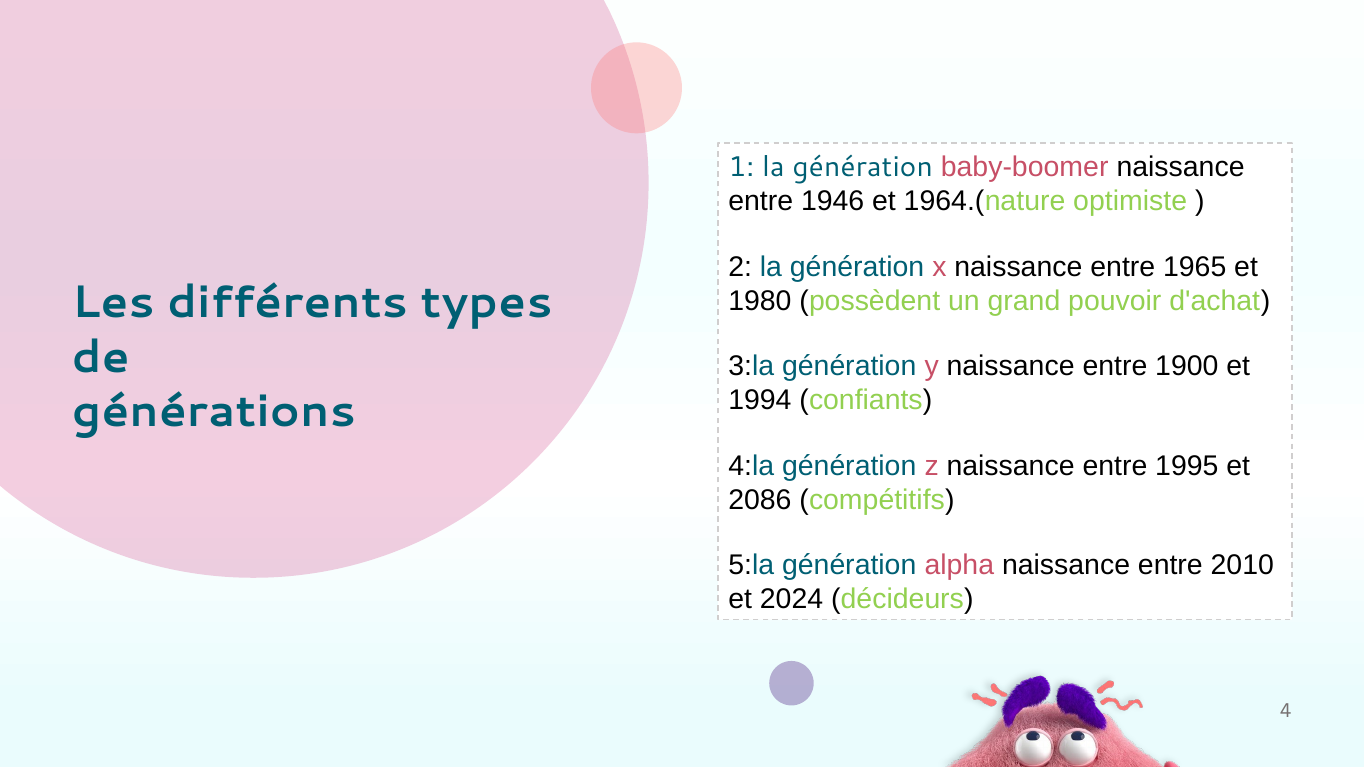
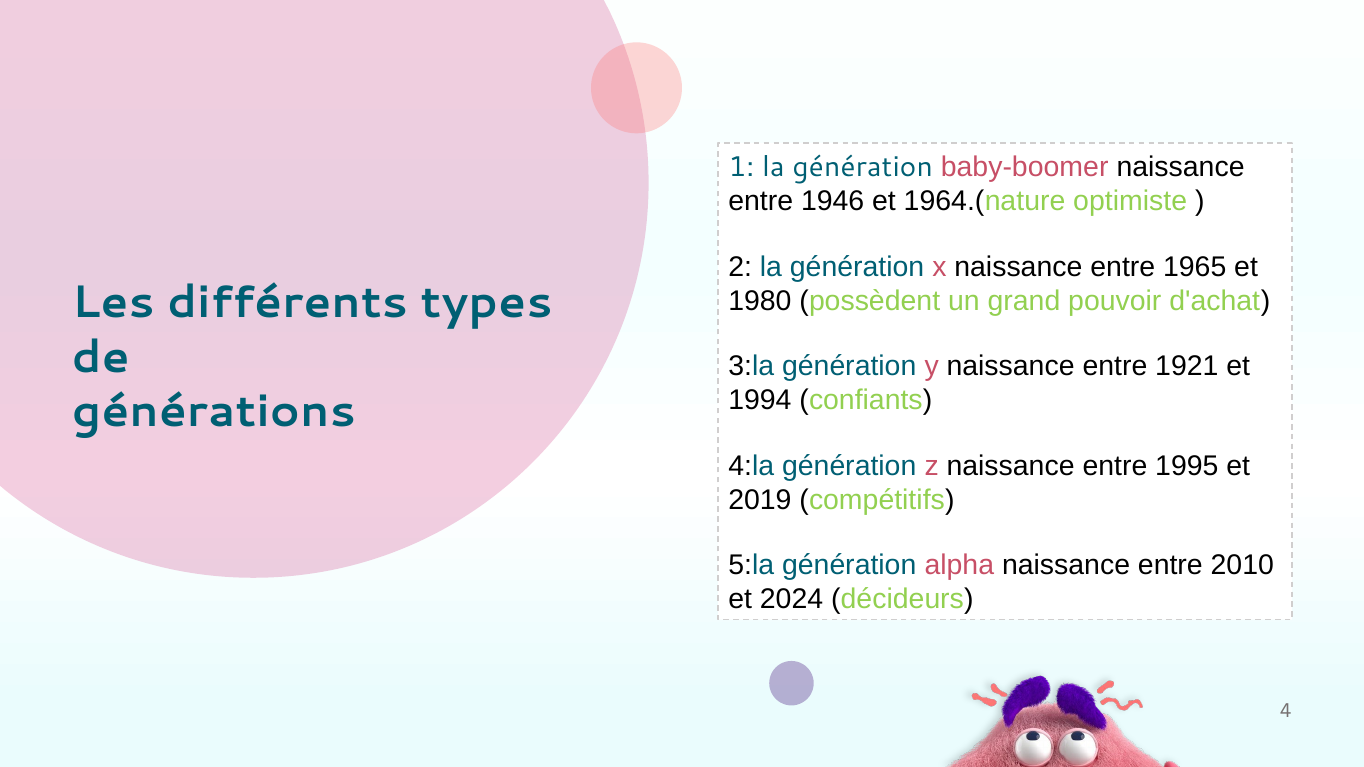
1900: 1900 -> 1921
2086: 2086 -> 2019
